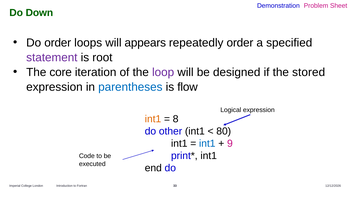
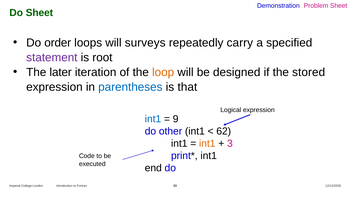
Do Down: Down -> Sheet
appears: appears -> surveys
repeatedly order: order -> carry
core: core -> later
loop colour: purple -> orange
flow: flow -> that
int1 at (153, 119) colour: orange -> blue
8: 8 -> 9
80: 80 -> 62
int1 at (207, 143) colour: blue -> orange
9: 9 -> 3
